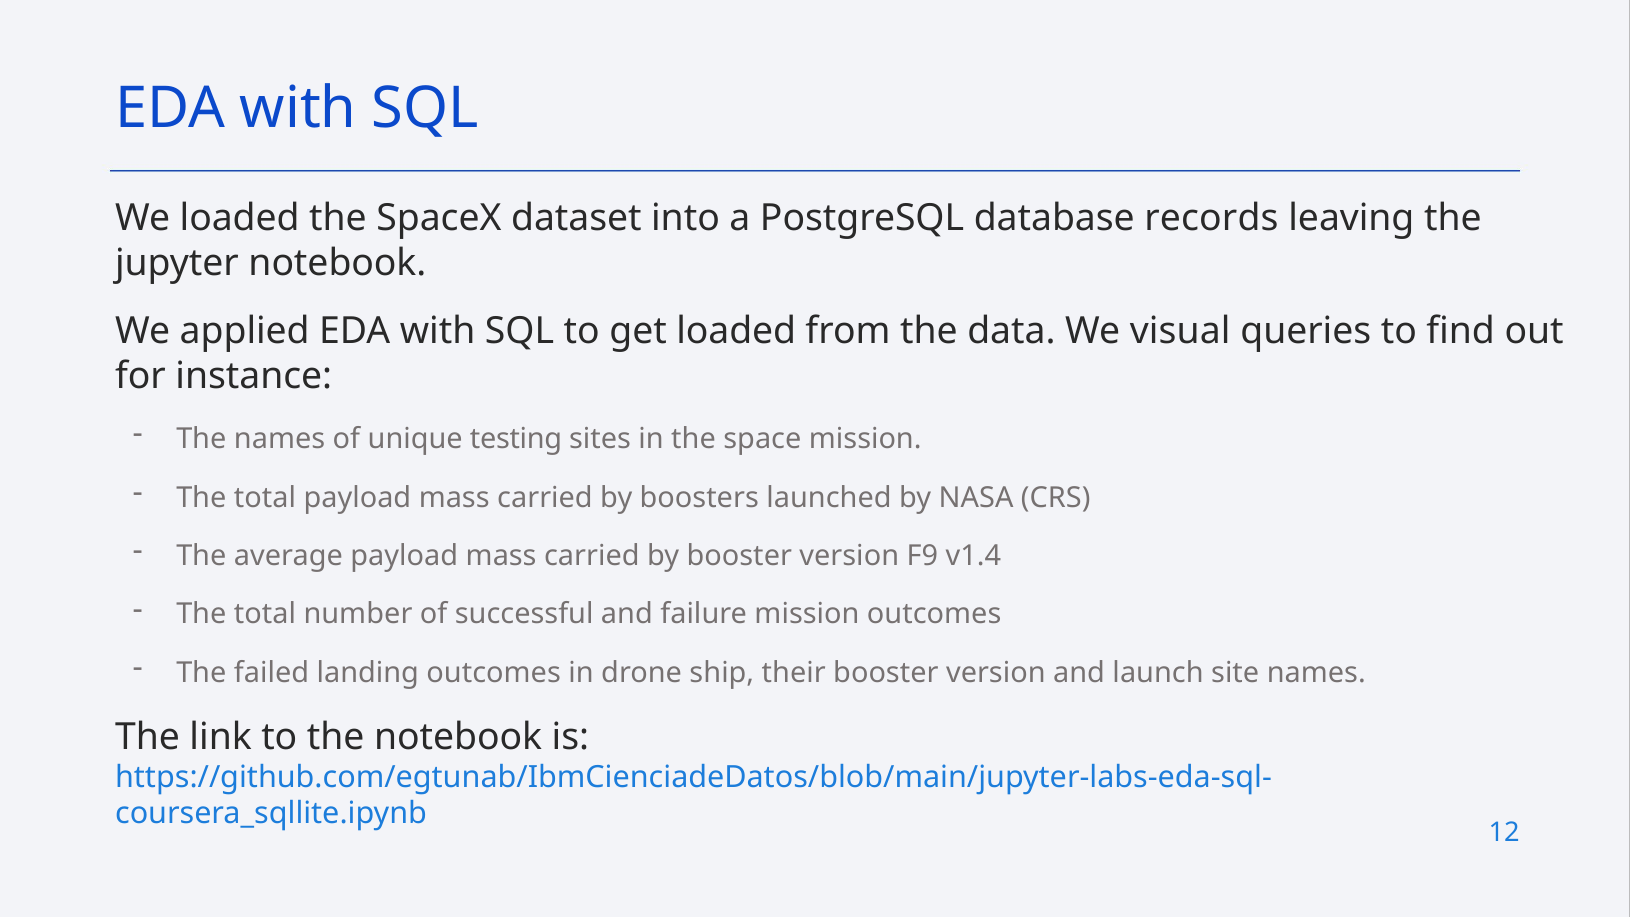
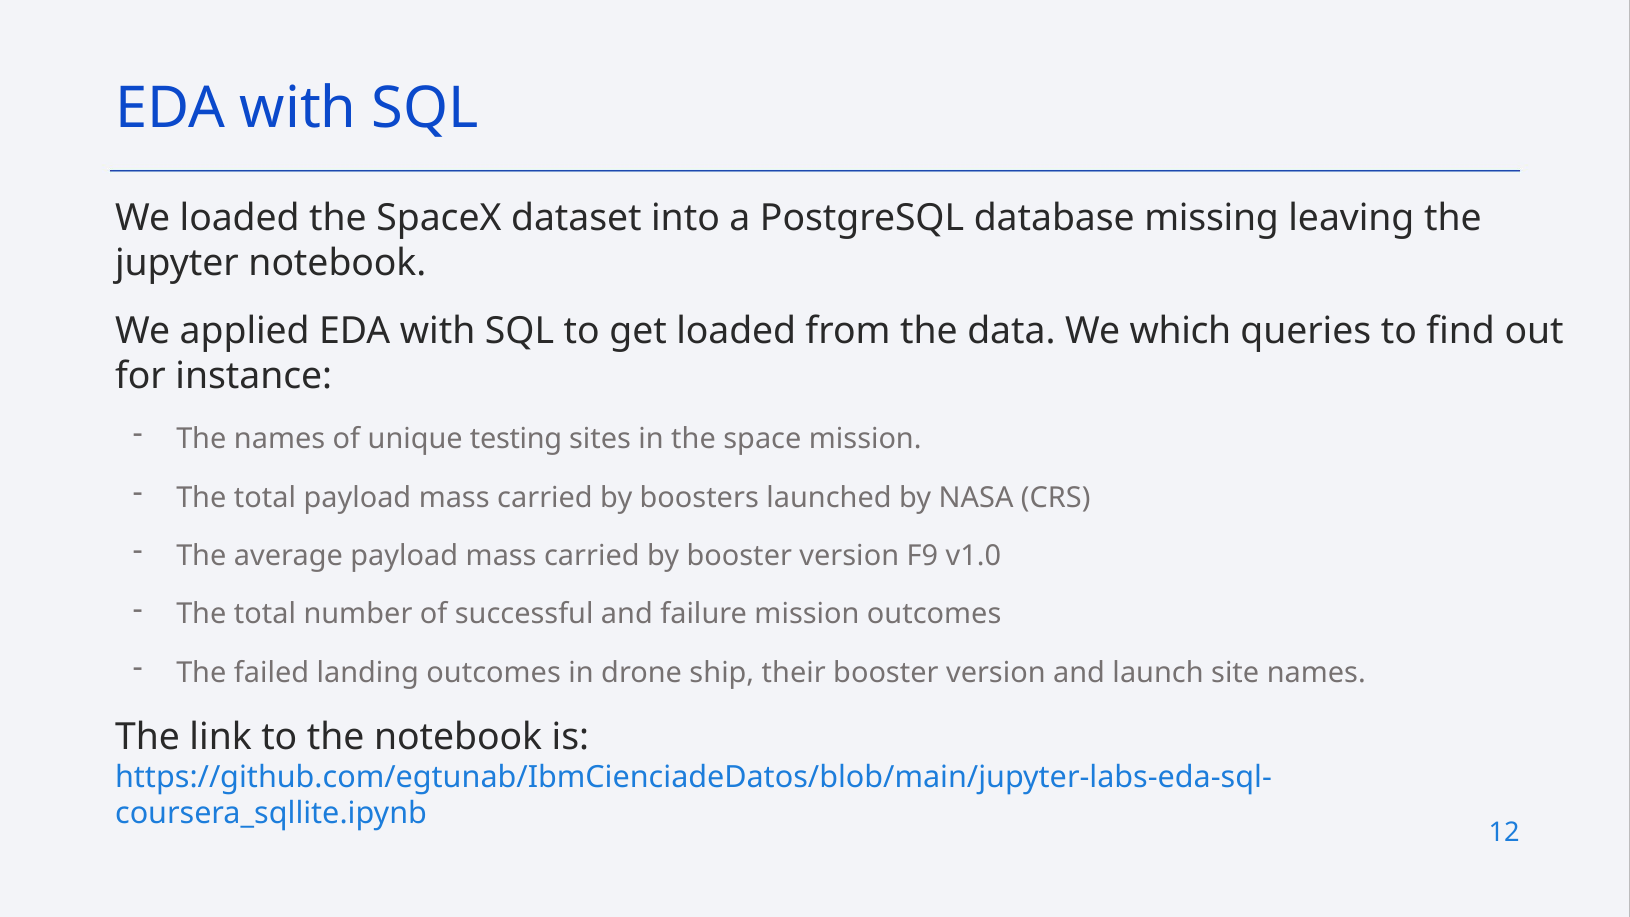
records: records -> missing
visual: visual -> which
v1.4: v1.4 -> v1.0
